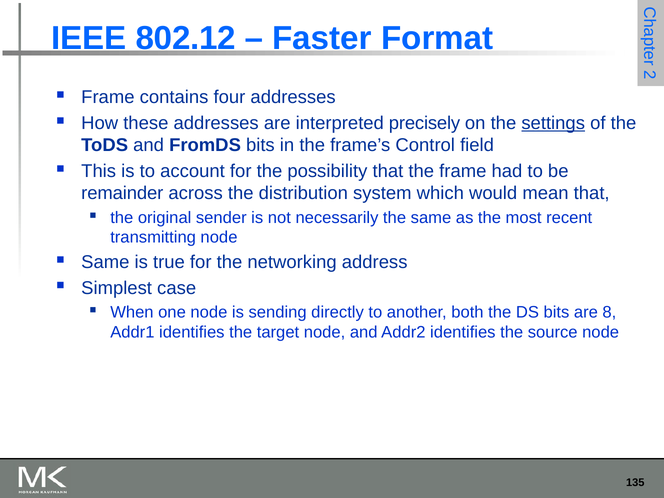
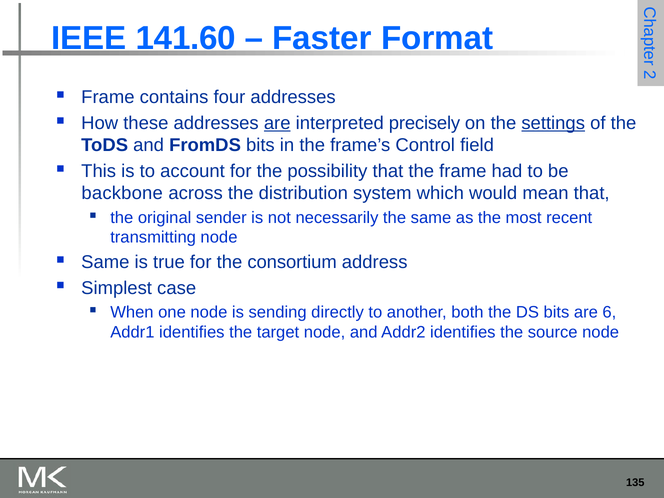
802.12: 802.12 -> 141.60
are at (277, 123) underline: none -> present
remainder: remainder -> backbone
networking: networking -> consortium
8: 8 -> 6
